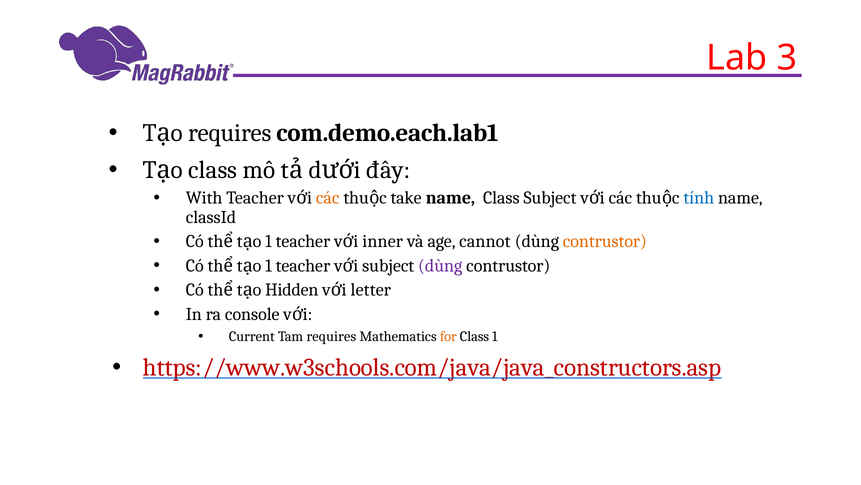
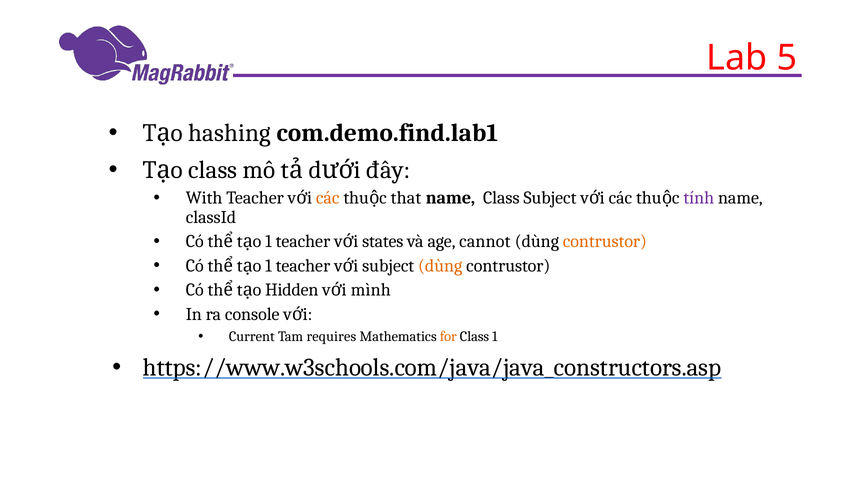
3: 3 -> 5
requires at (230, 133): requires -> hashing
com.demo.each.lab1: com.demo.each.lab1 -> com.demo.find.lab1
take: take -> that
tính colour: blue -> purple
inner: inner -> states
dùng at (440, 265) colour: purple -> orange
letter: letter -> mình
https://www.w3schools.com/java/java_constructors.asp colour: red -> black
